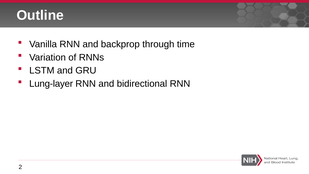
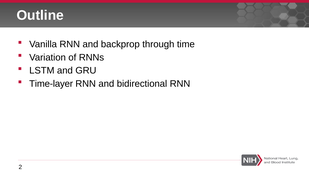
Lung-layer: Lung-layer -> Time-layer
